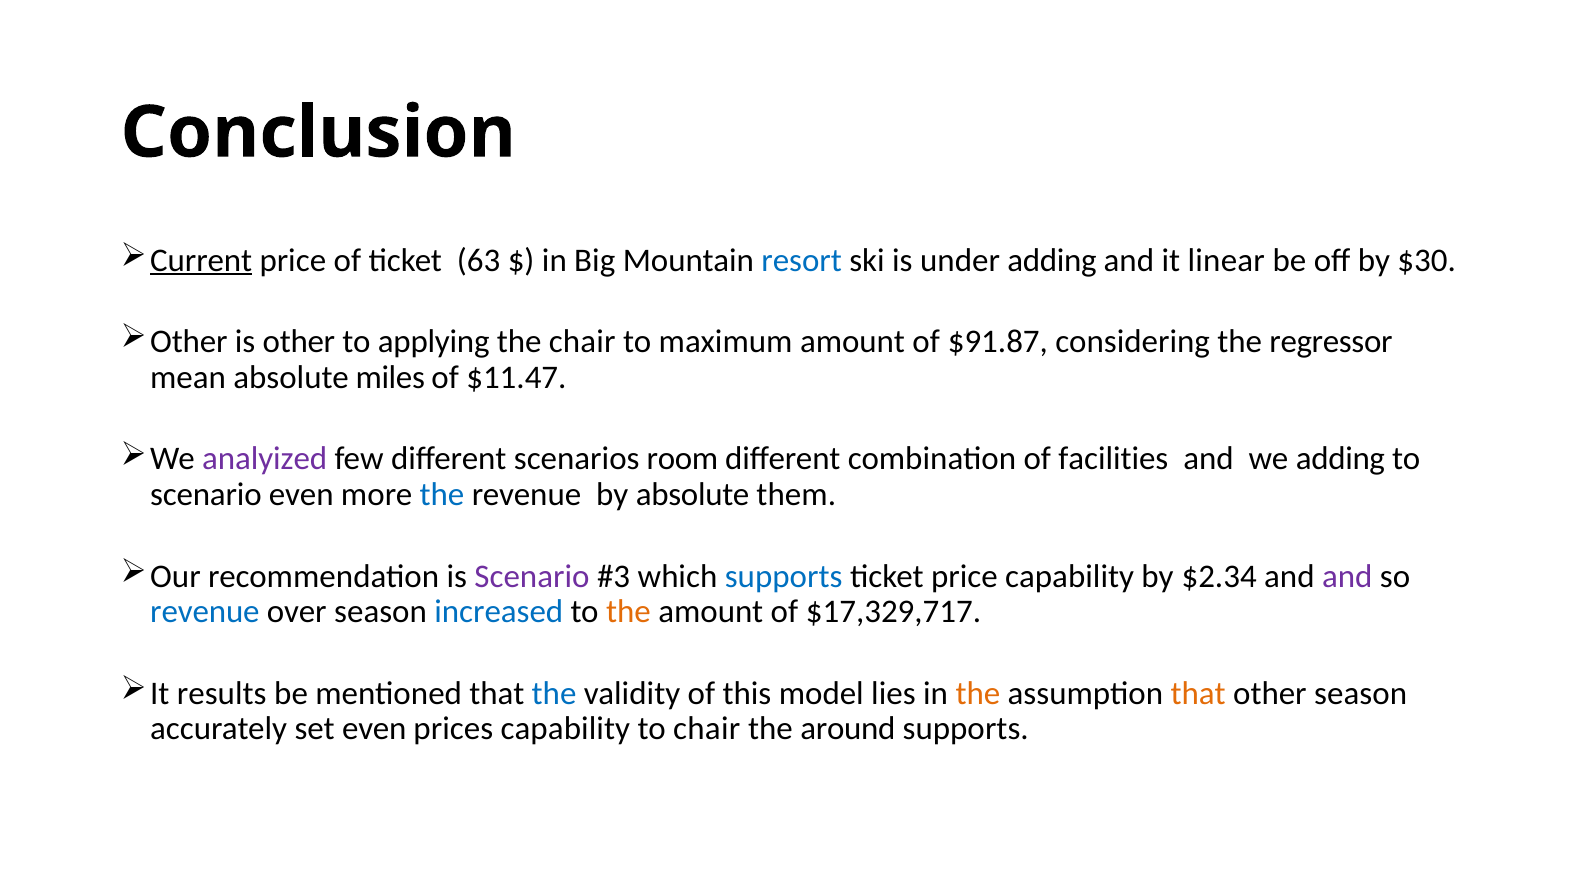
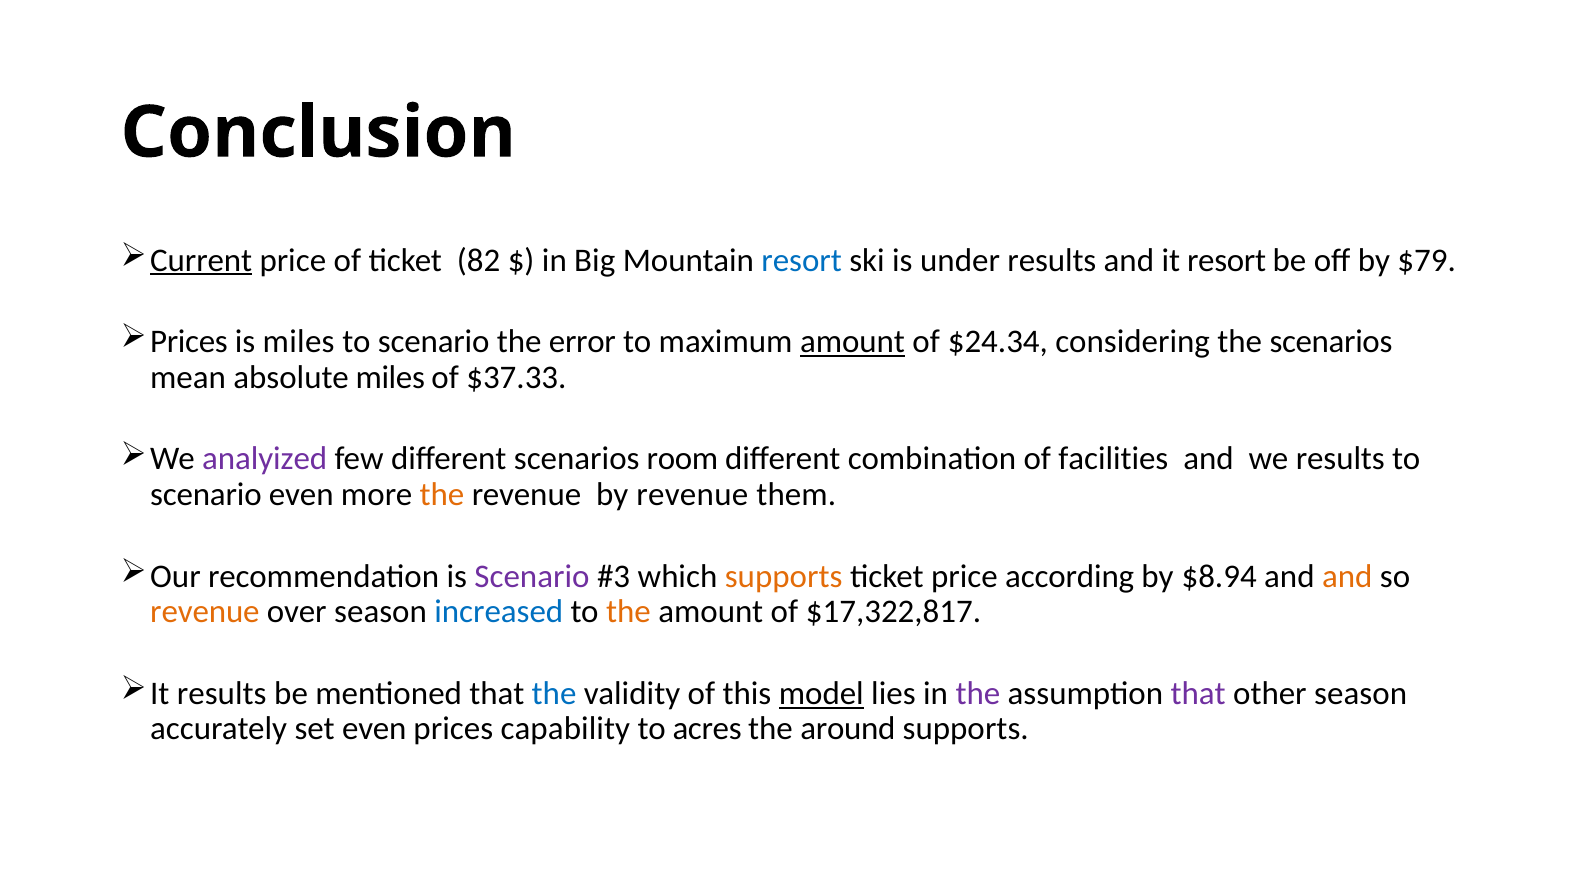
63: 63 -> 82
under adding: adding -> results
it linear: linear -> resort
$30: $30 -> $79
Other at (189, 342): Other -> Prices
is other: other -> miles
applying at (434, 342): applying -> scenario
the chair: chair -> error
amount at (852, 342) underline: none -> present
$91.87: $91.87 -> $24.34
the regressor: regressor -> scenarios
$11.47: $11.47 -> $37.33
we adding: adding -> results
the at (442, 495) colour: blue -> orange
by absolute: absolute -> revenue
supports at (784, 576) colour: blue -> orange
price capability: capability -> according
$2.34: $2.34 -> $8.94
and at (1347, 576) colour: purple -> orange
revenue at (205, 612) colour: blue -> orange
$17,329,717: $17,329,717 -> $17,322,817
model underline: none -> present
the at (978, 694) colour: orange -> purple
that at (1198, 694) colour: orange -> purple
to chair: chair -> acres
